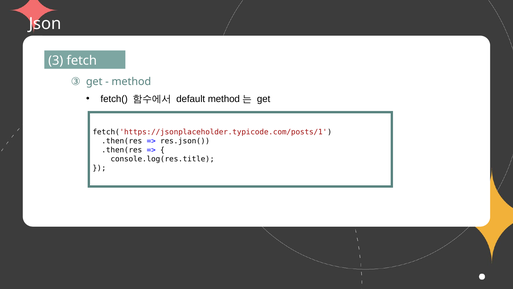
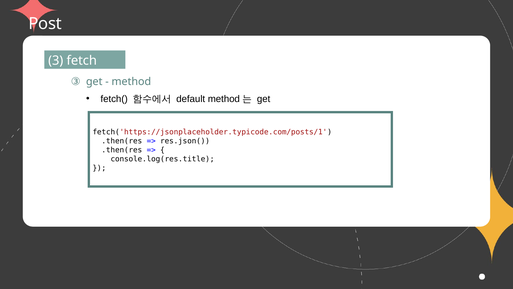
Json: Json -> Post
